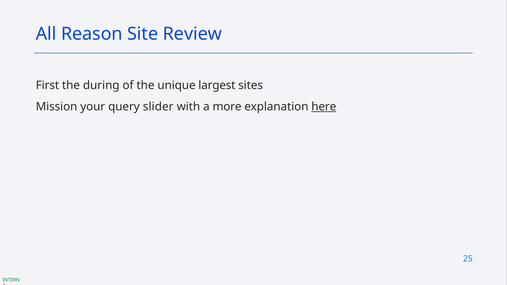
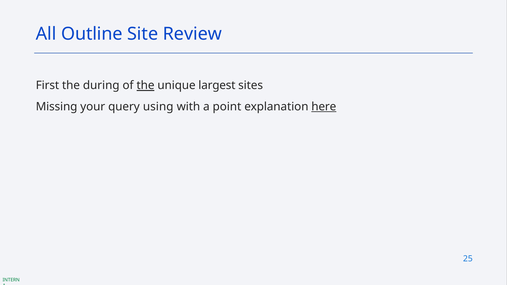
Reason: Reason -> Outline
the at (146, 86) underline: none -> present
Mission: Mission -> Missing
slider: slider -> using
more: more -> point
